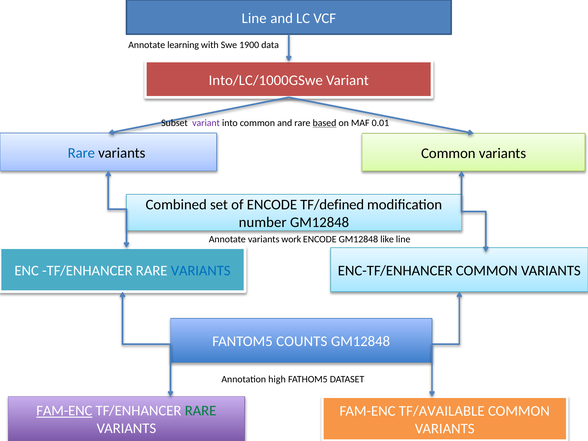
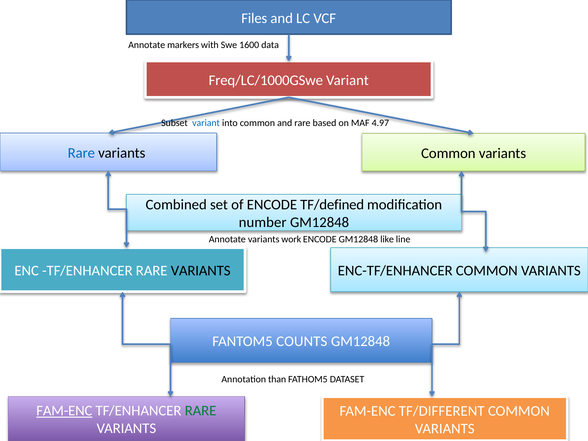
Line at (254, 18): Line -> Files
learning: learning -> markers
1900: 1900 -> 1600
Into/LC/1000GSwe: Into/LC/1000GSwe -> Freq/LC/1000GSwe
variant at (206, 123) colour: purple -> blue
based underline: present -> none
0.01: 0.01 -> 4.97
VARIANTS at (201, 271) colour: blue -> black
high: high -> than
TF/AVAILABLE: TF/AVAILABLE -> TF/DIFFERENT
